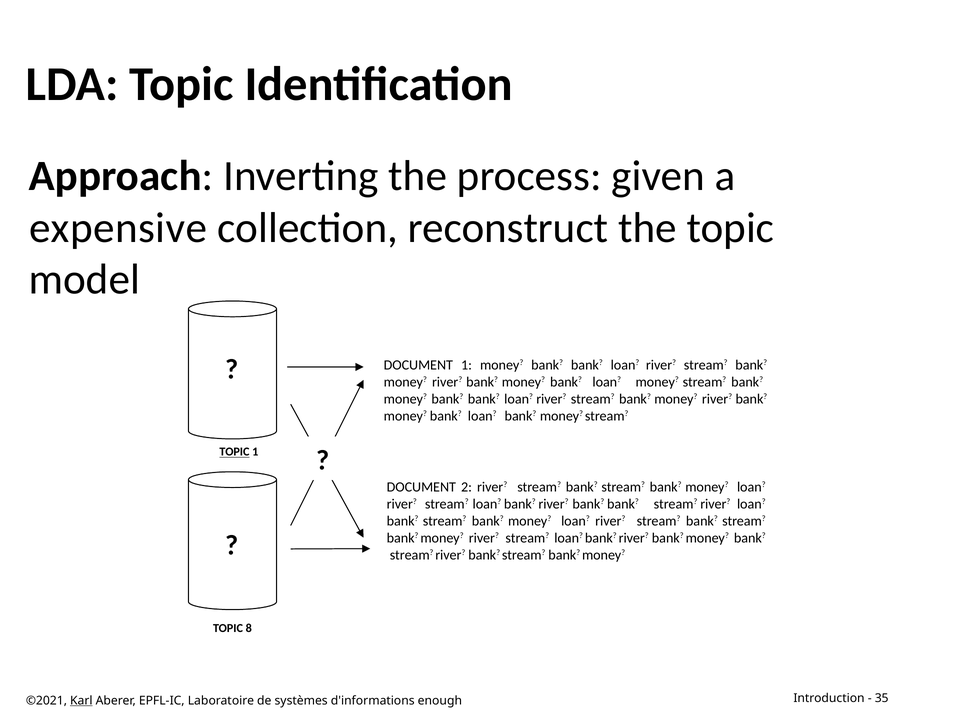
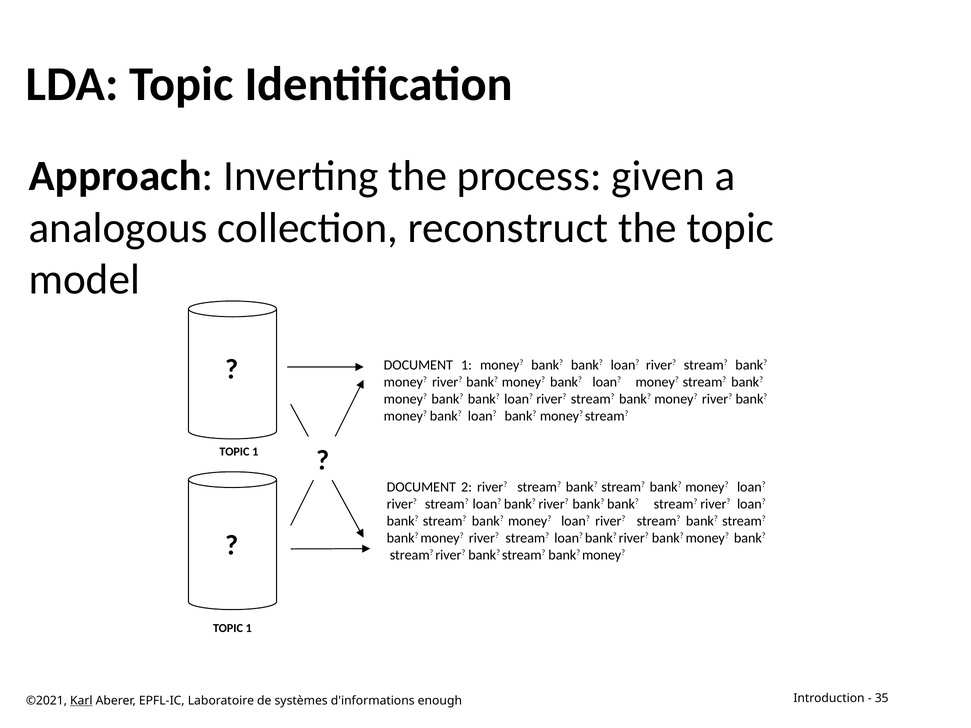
expensive: expensive -> analogous
TOPIC at (234, 452) underline: present -> none
8 at (249, 628): 8 -> 1
